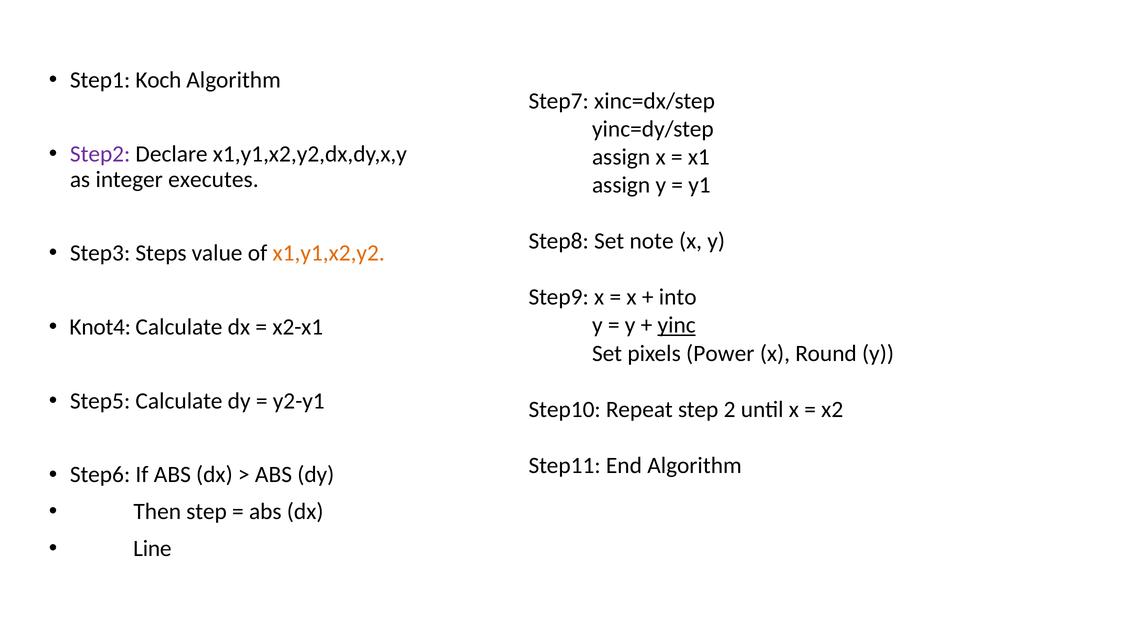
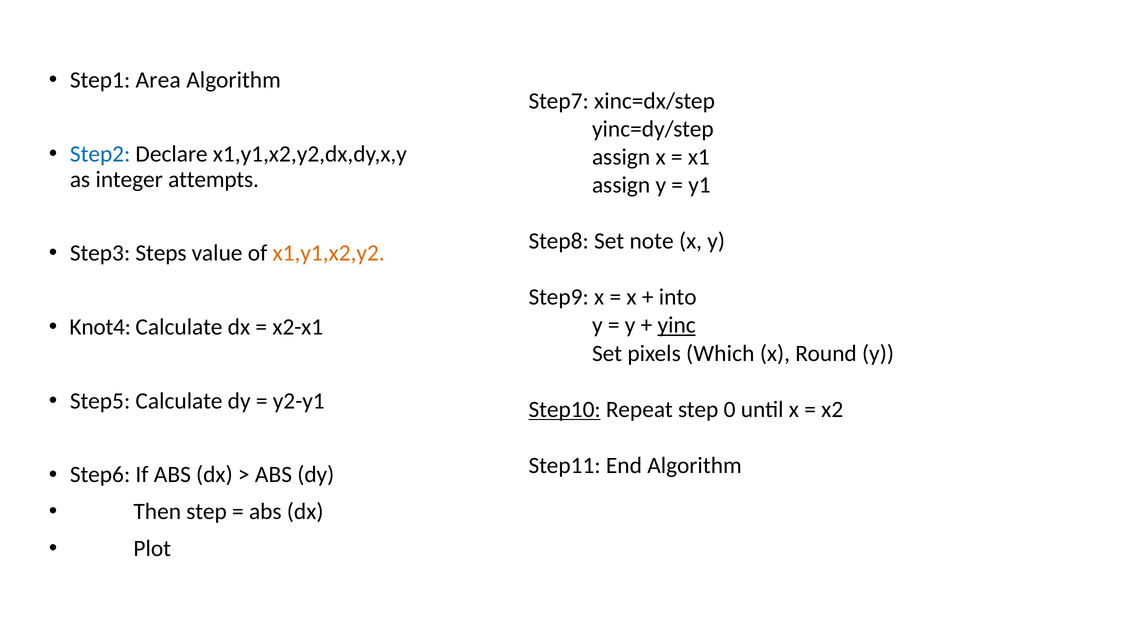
Koch: Koch -> Area
Step2 colour: purple -> blue
executes: executes -> attempts
Power: Power -> Which
Step10 underline: none -> present
2: 2 -> 0
Line: Line -> Plot
